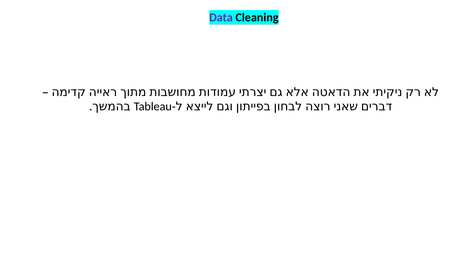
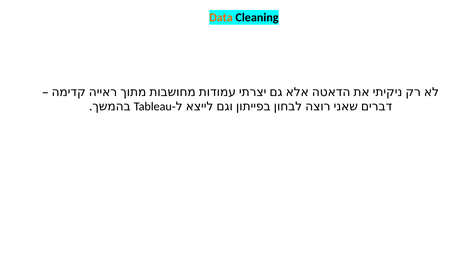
Data colour: purple -> orange
